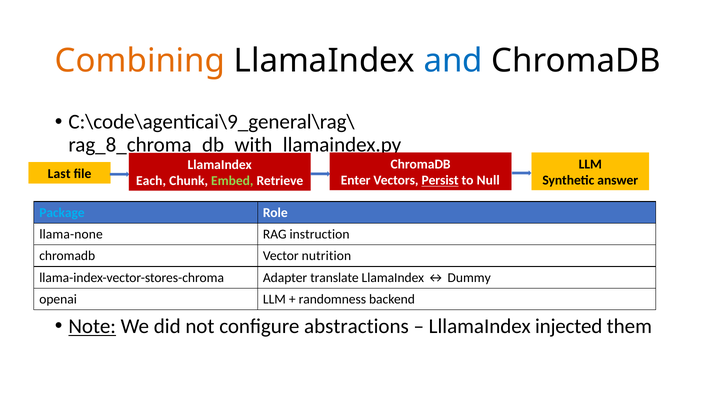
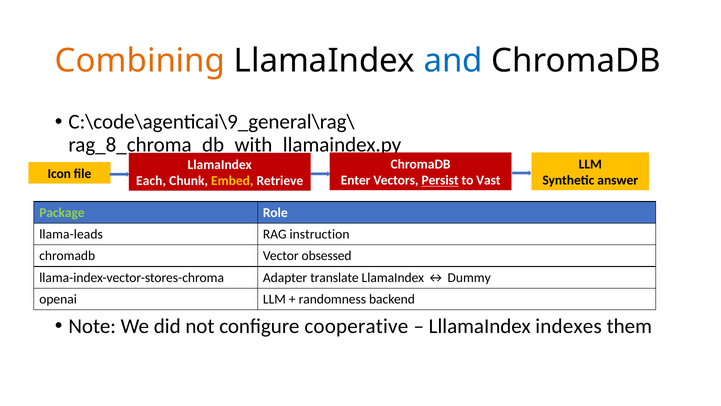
Last: Last -> Icon
Null: Null -> Vast
Embed colour: light green -> yellow
Package colour: light blue -> light green
llama-none: llama-none -> llama-leads
nutrition: nutrition -> obsessed
Note underline: present -> none
abstractions: abstractions -> cooperative
injected: injected -> indexes
